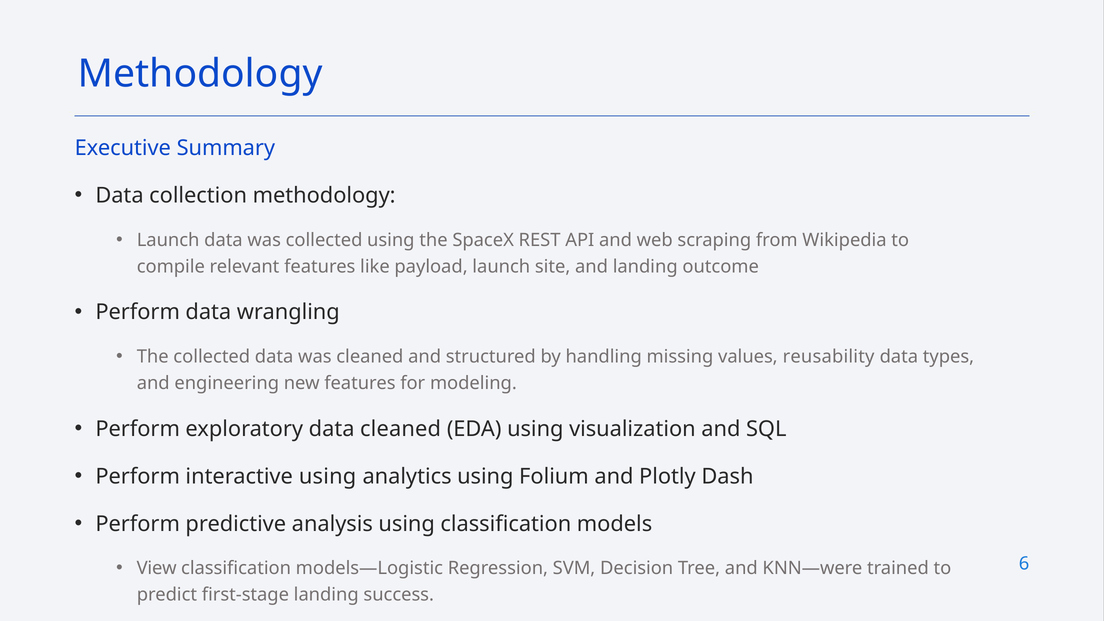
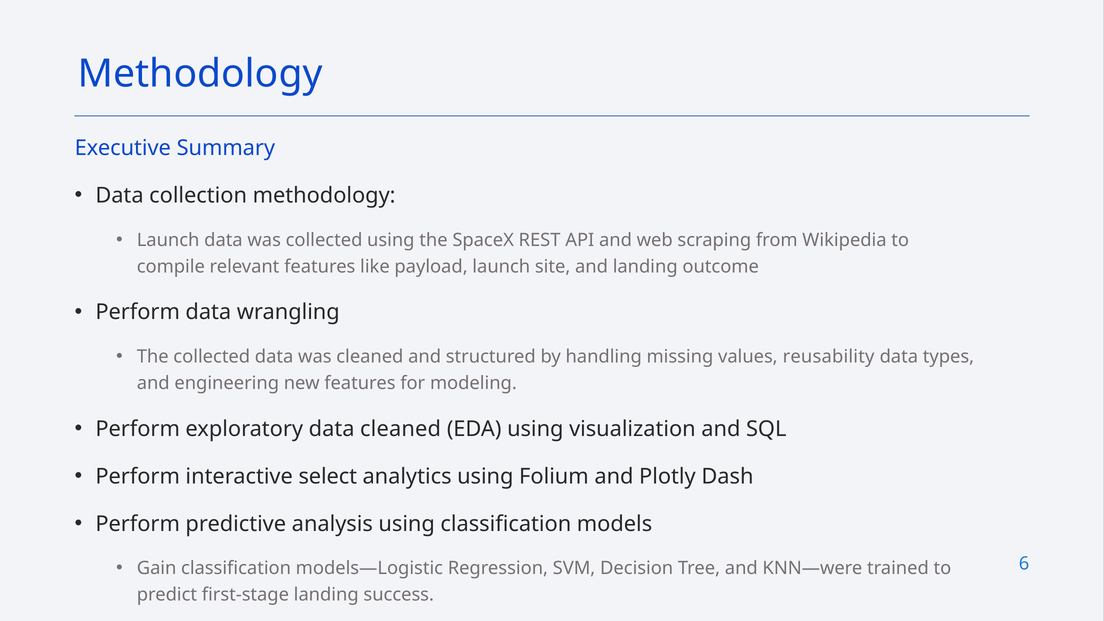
interactive using: using -> select
View: View -> Gain
